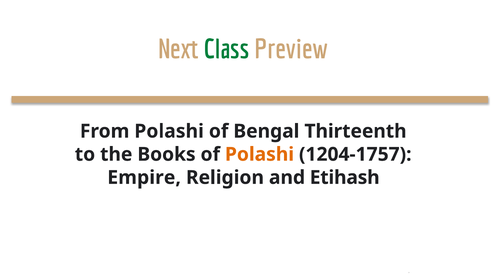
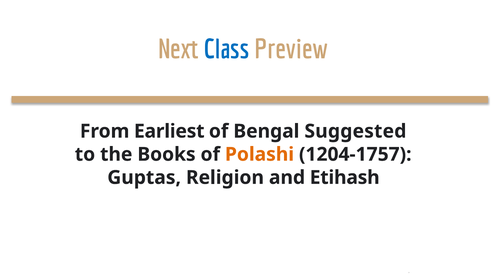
Class colour: green -> blue
From Polashi: Polashi -> Earliest
Thirteenth: Thirteenth -> Suggested
Empire: Empire -> Guptas
